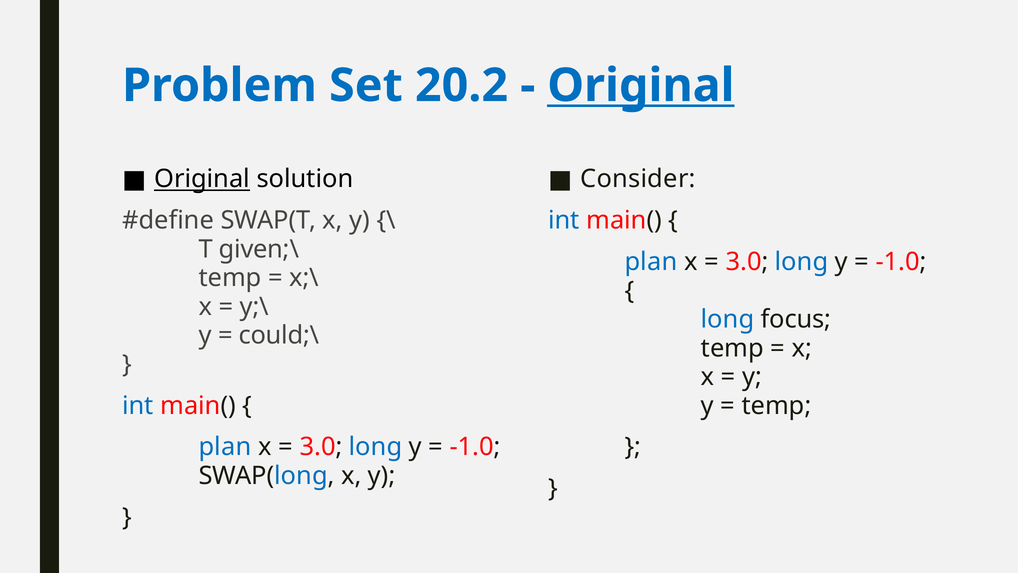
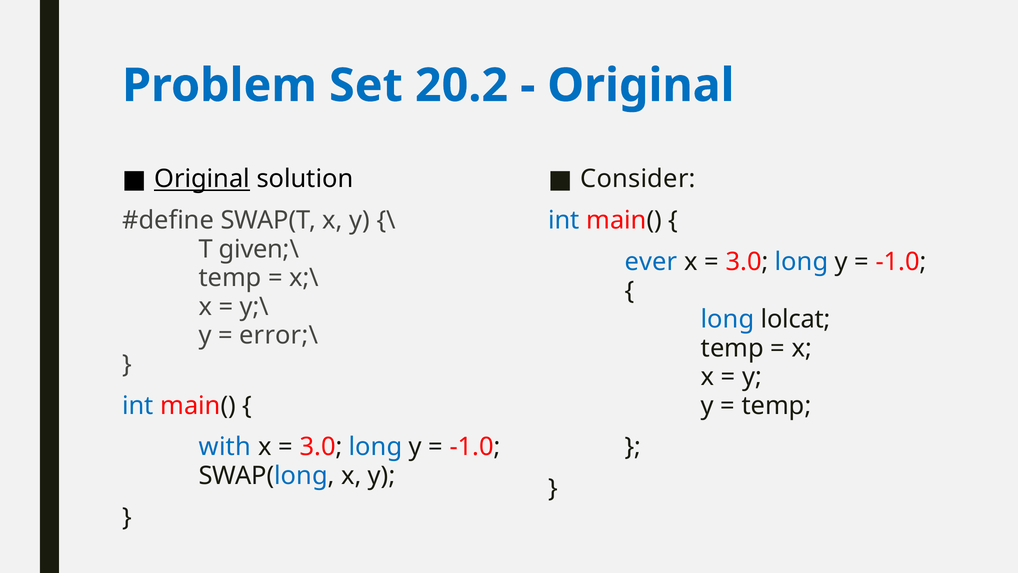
Original at (641, 86) underline: present -> none
plan at (651, 262): plan -> ever
focus: focus -> lolcat
could;\: could;\ -> error;\
plan at (225, 447): plan -> with
